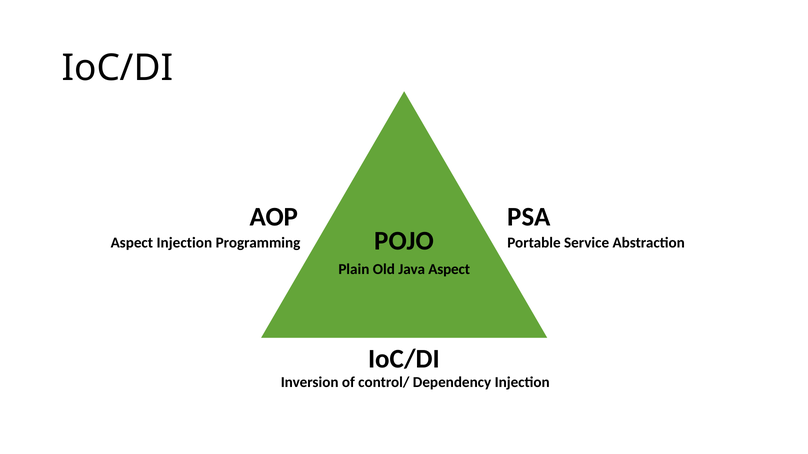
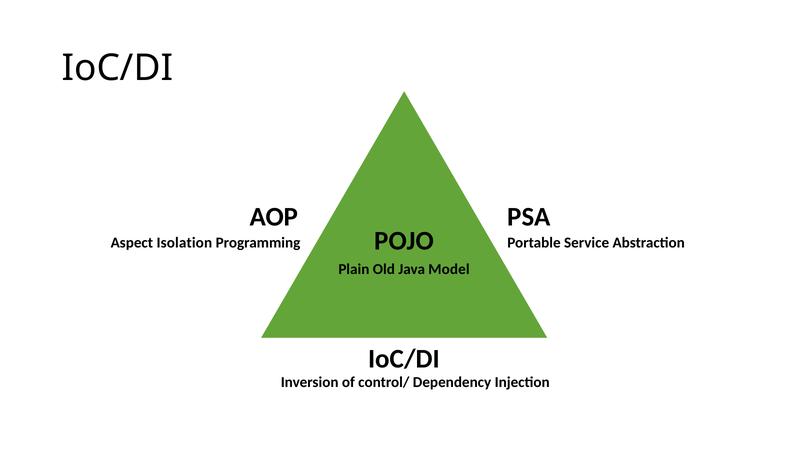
Aspect Injection: Injection -> Isolation
Java Aspect: Aspect -> Model
